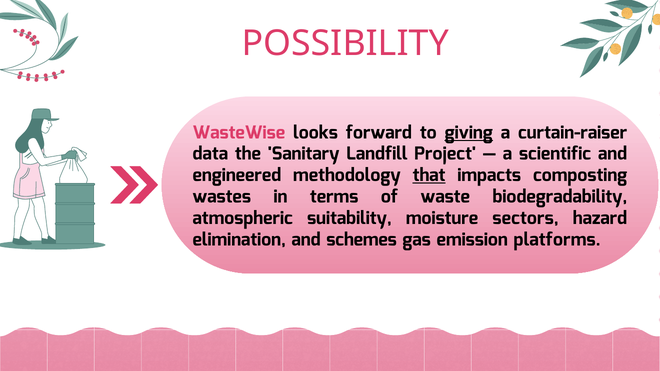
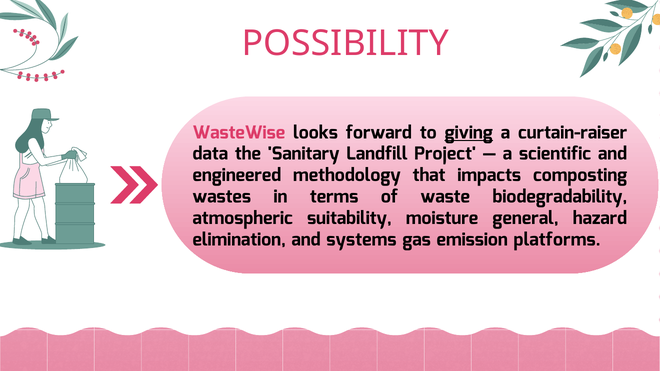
that underline: present -> none
sectors: sectors -> general
schemes: schemes -> systems
